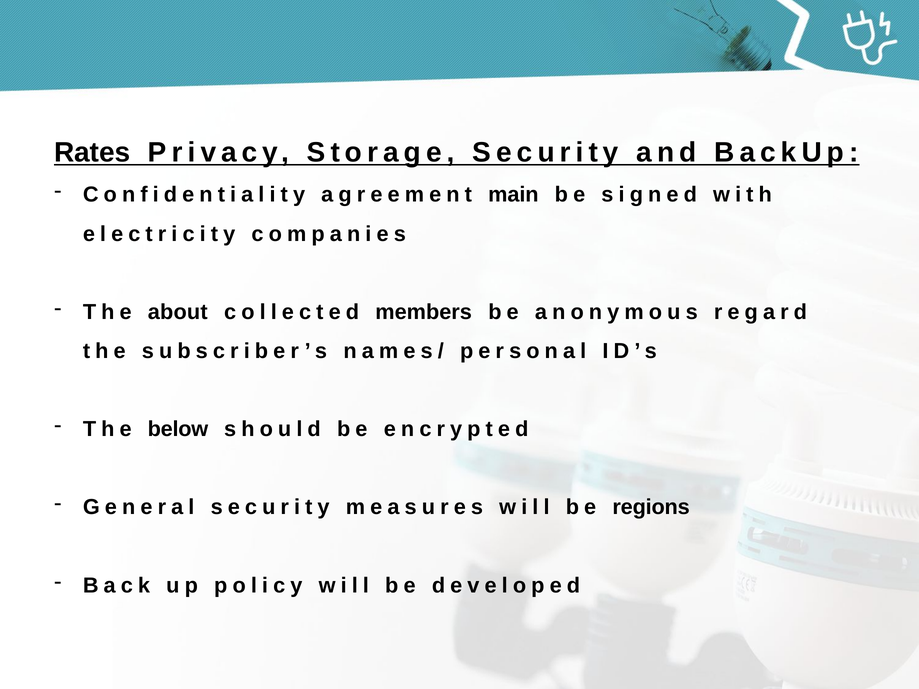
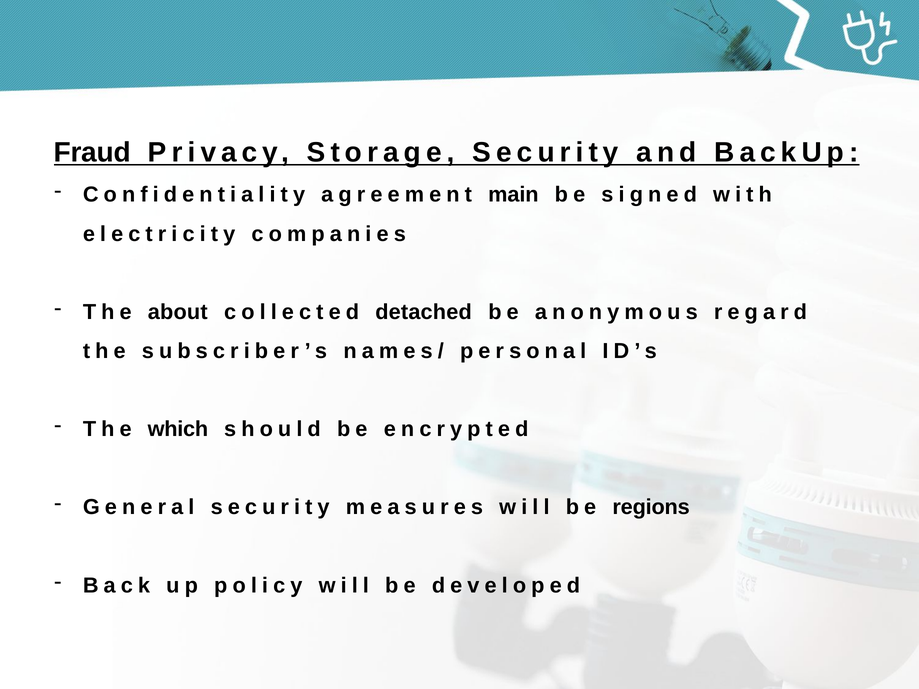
Rates: Rates -> Fraud
members: members -> detached
below: below -> which
